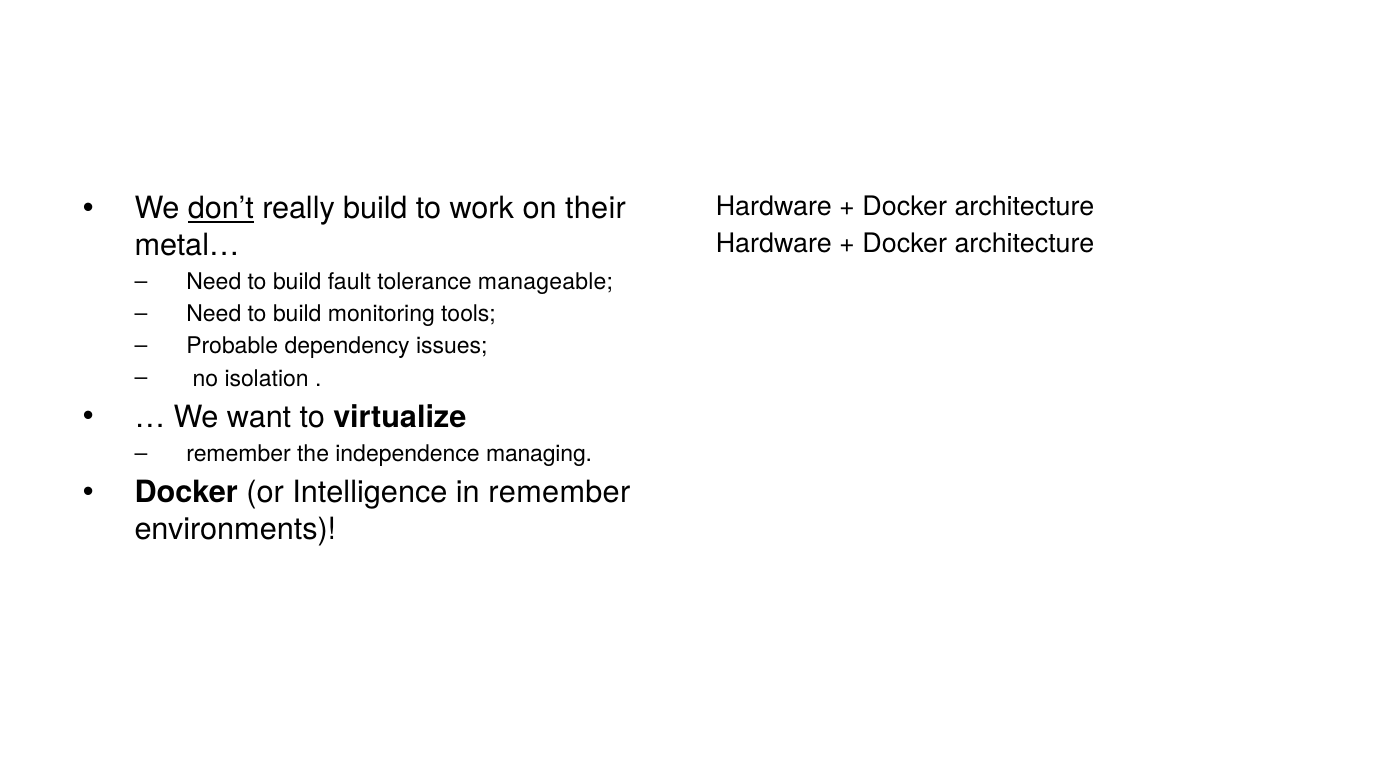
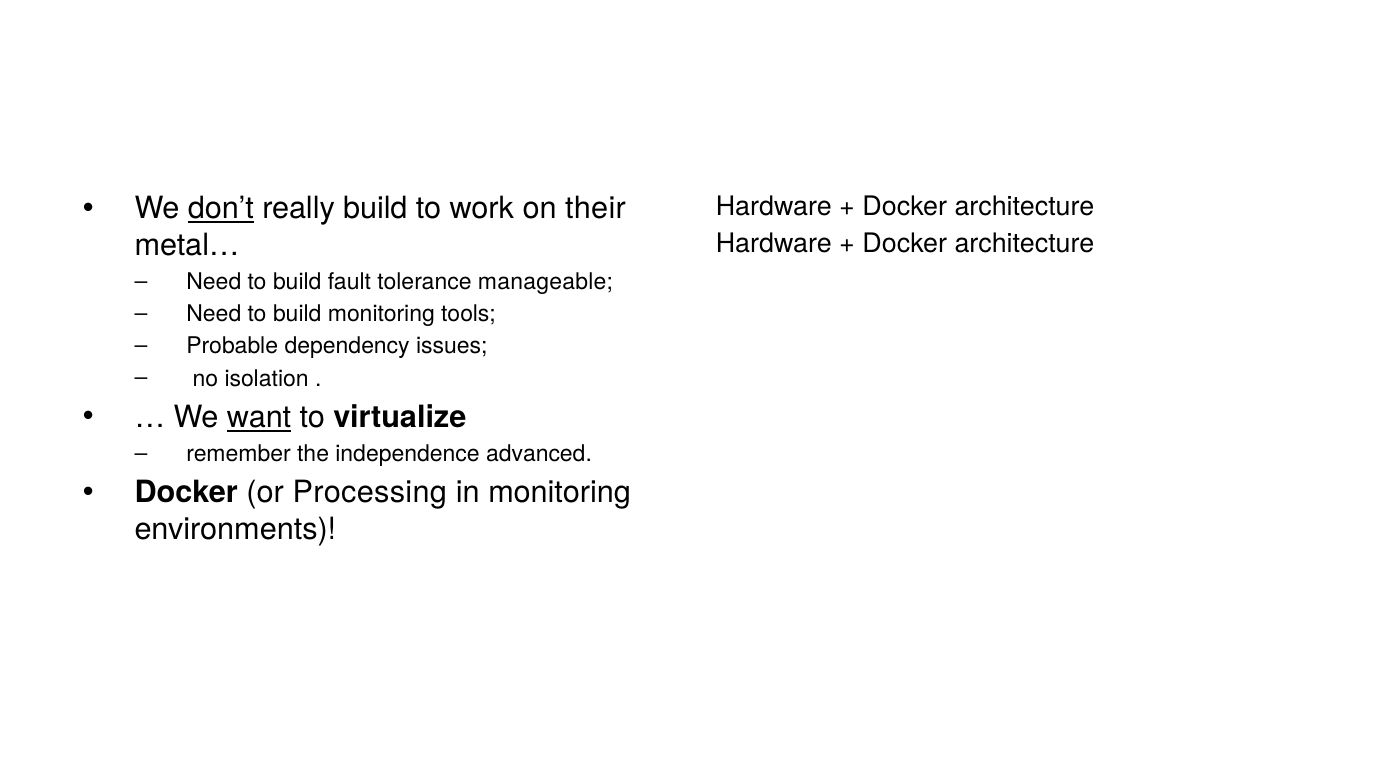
want underline: none -> present
managing: managing -> advanced
Intelligence: Intelligence -> Processing
in remember: remember -> monitoring
